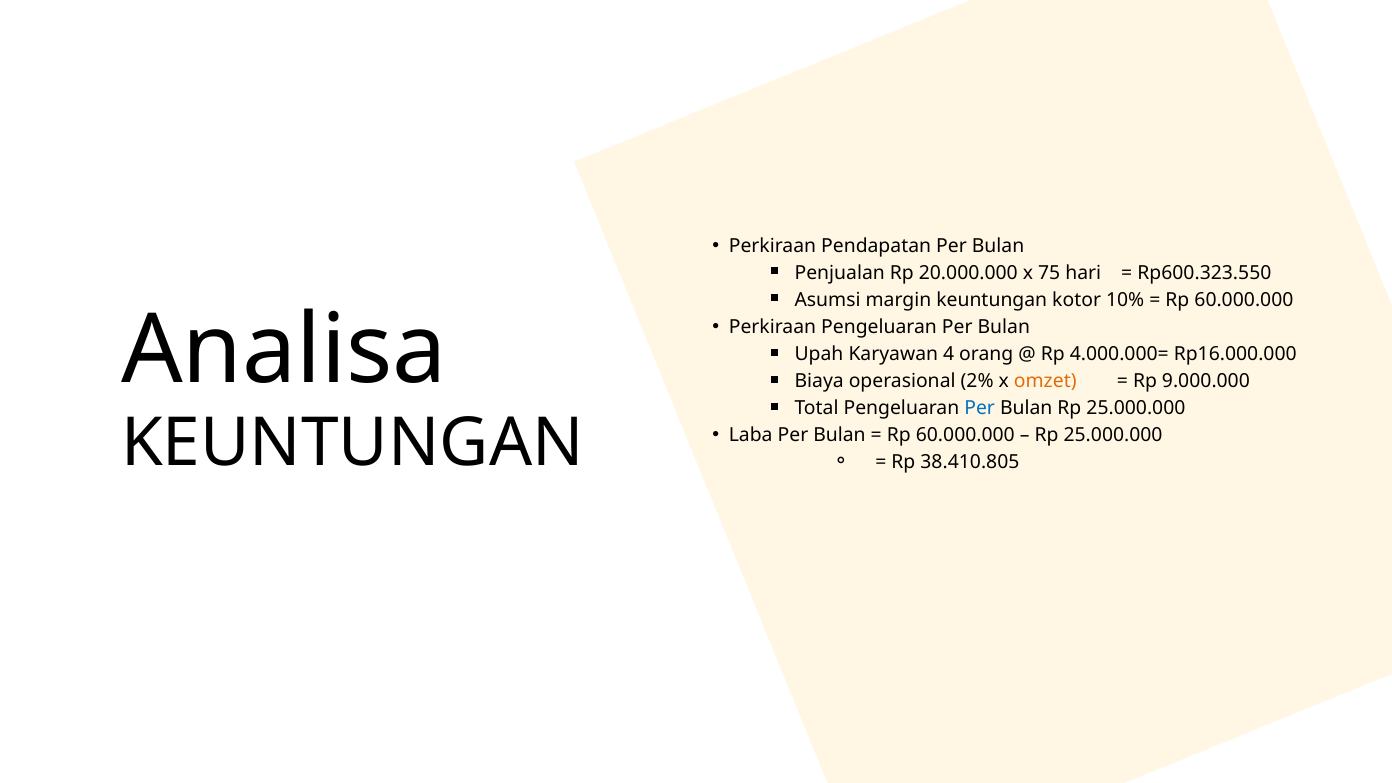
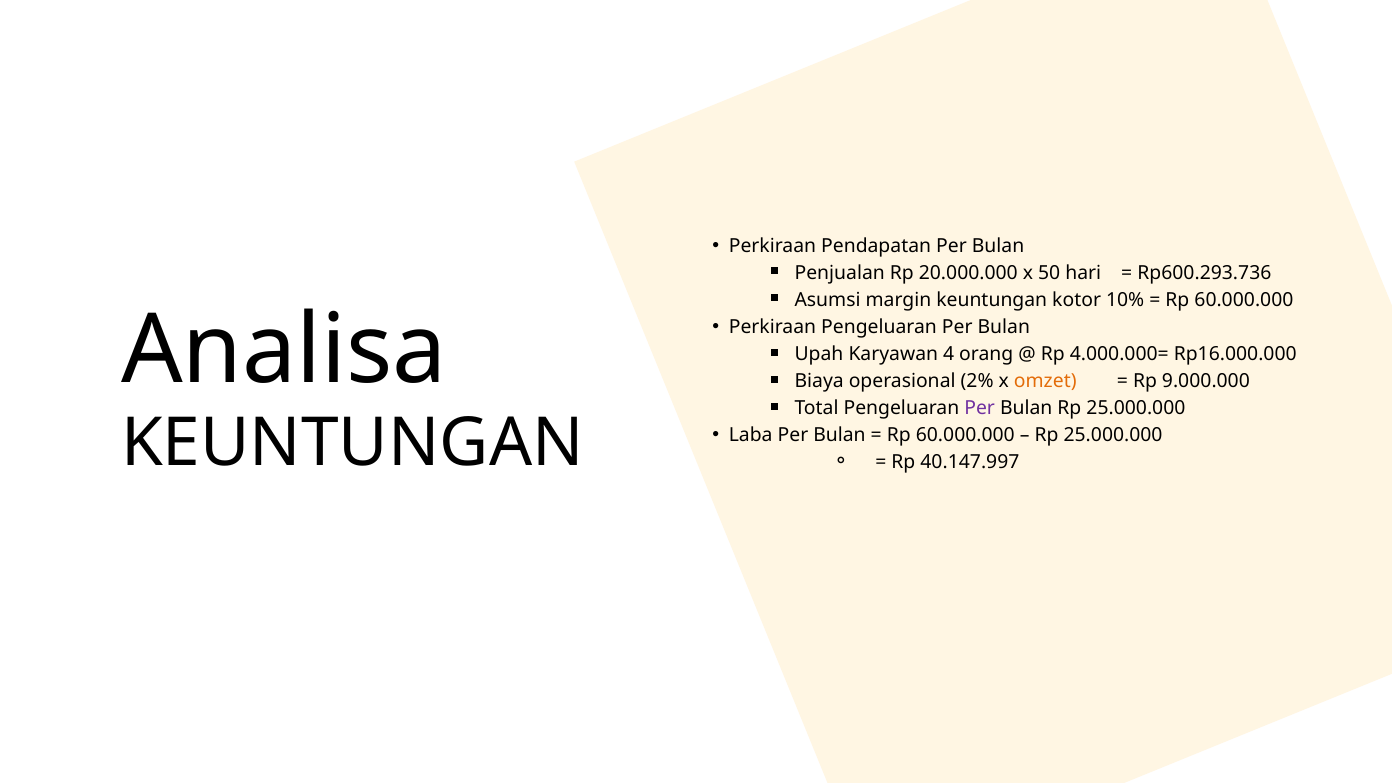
75: 75 -> 50
Rp600.323.550: Rp600.323.550 -> Rp600.293.736
Per at (980, 408) colour: blue -> purple
38.410.805: 38.410.805 -> 40.147.997
